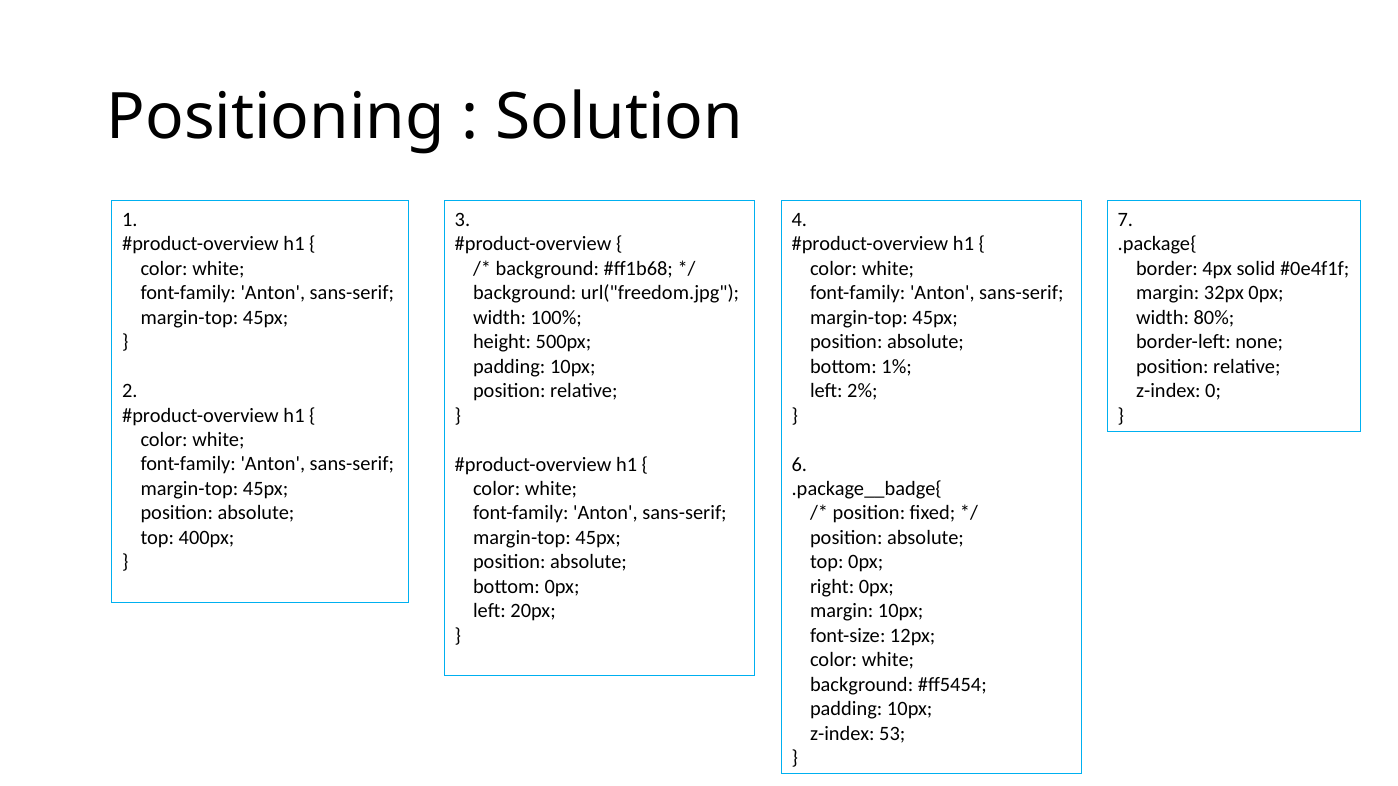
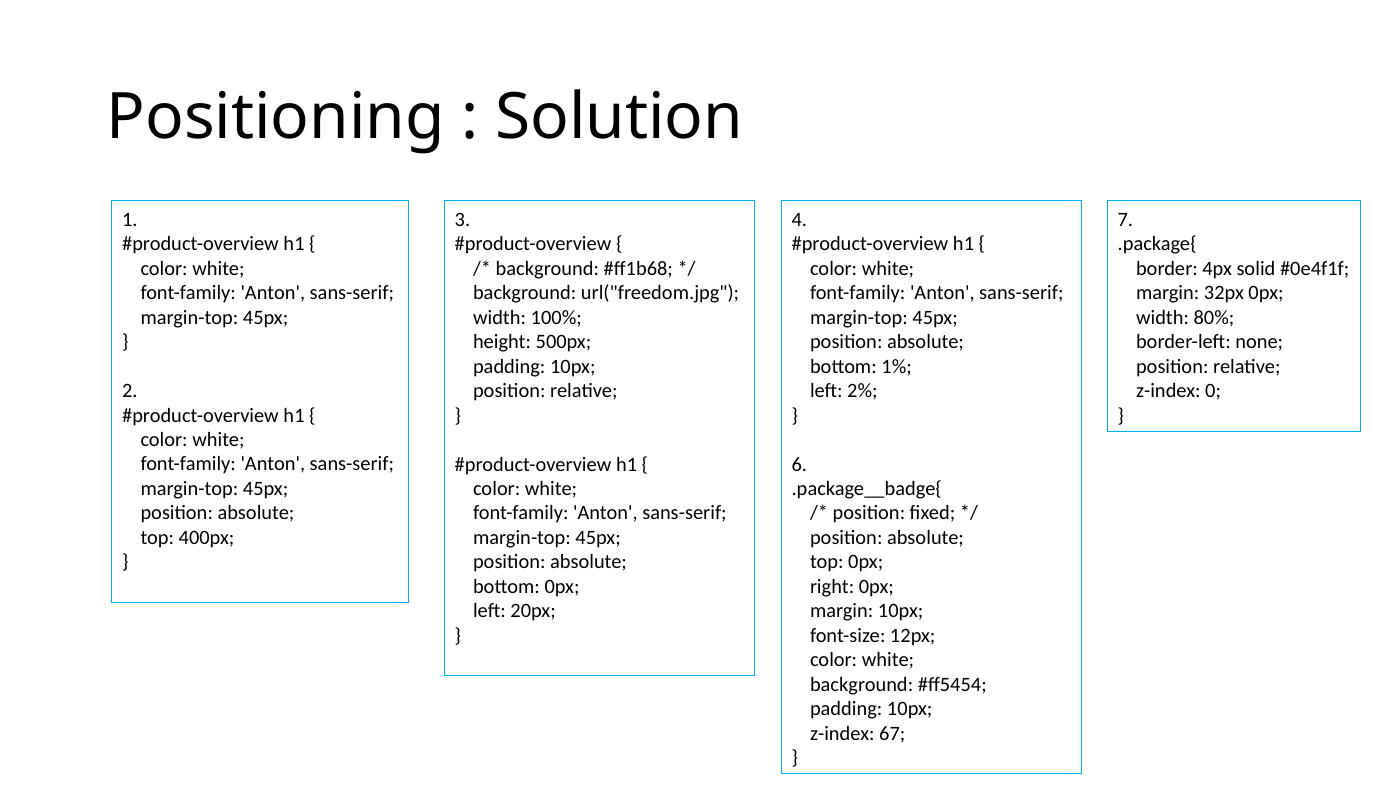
53: 53 -> 67
